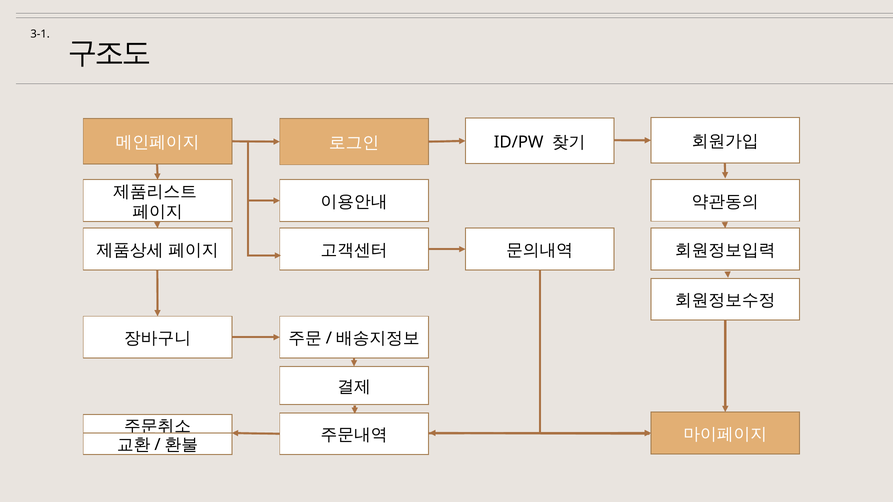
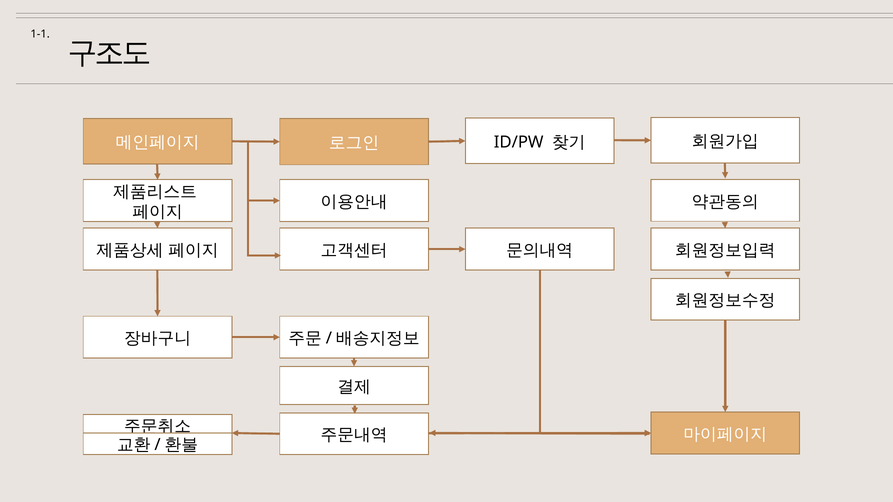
3-1: 3-1 -> 1-1
